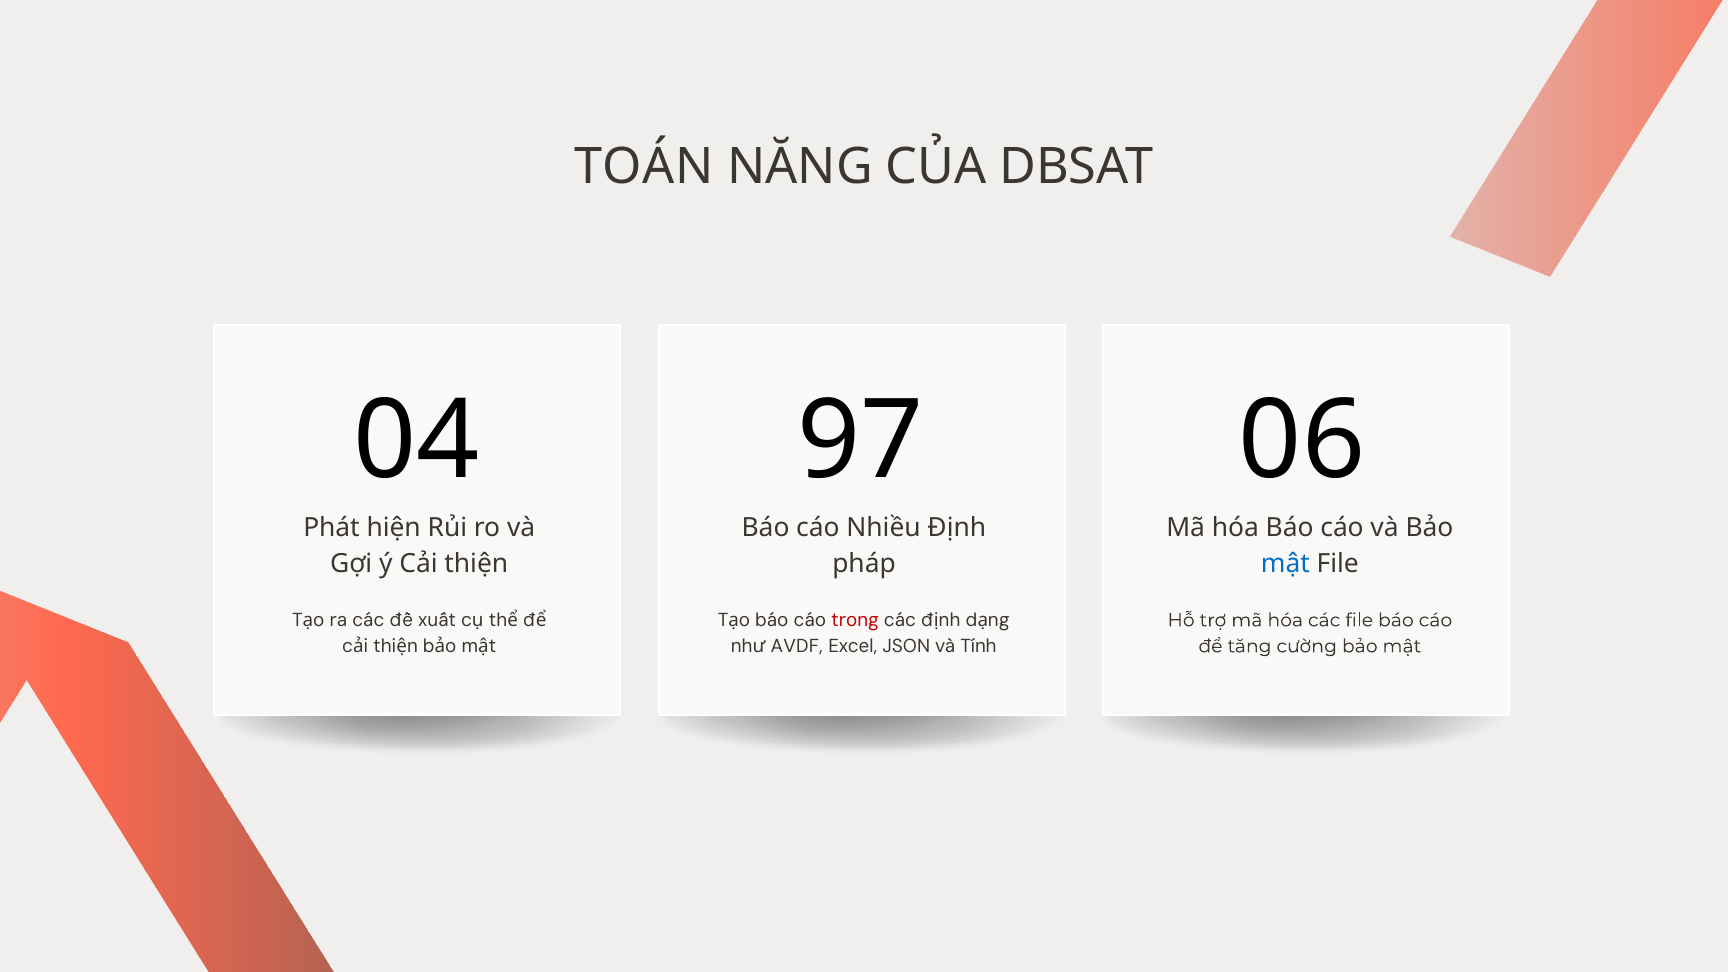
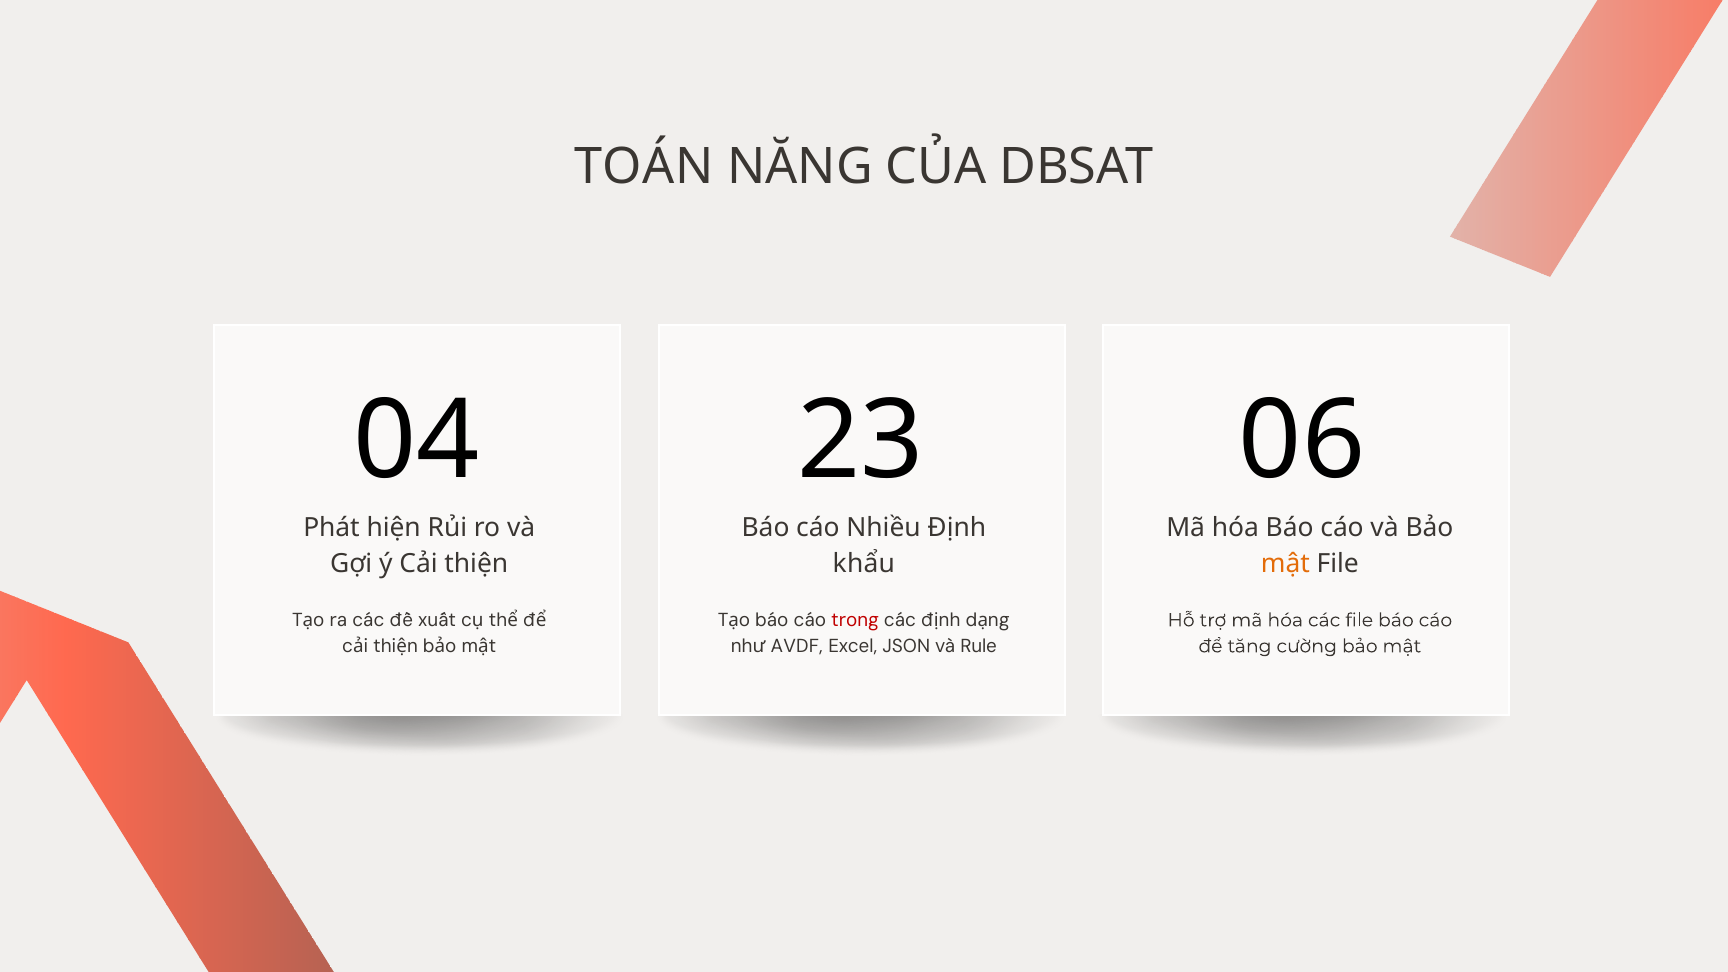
97: 97 -> 23
pháp: pháp -> khẩu
mật at (1285, 564) colour: blue -> orange
Tính: Tính -> Rule
